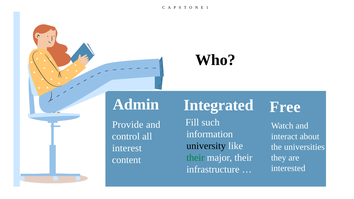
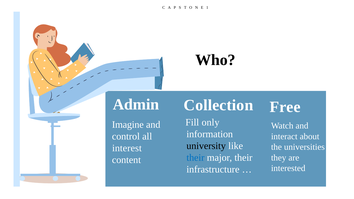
Integrated: Integrated -> Collection
such: such -> only
Provide: Provide -> Imagine
their at (195, 158) colour: green -> blue
